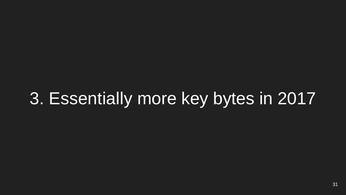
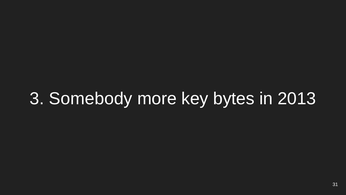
Essentially: Essentially -> Somebody
2017: 2017 -> 2013
